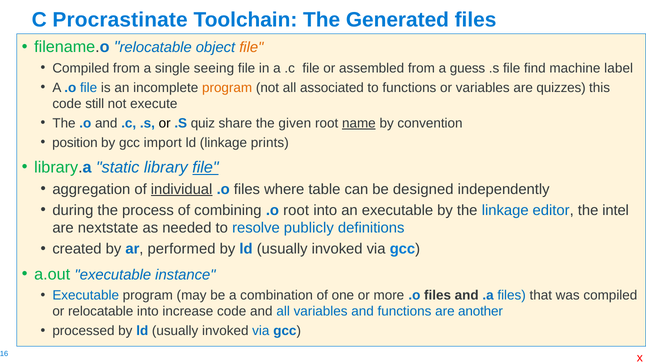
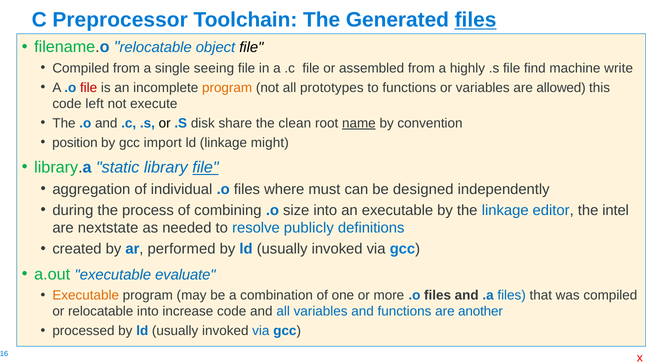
Procrastinate: Procrastinate -> Preprocessor
files at (476, 20) underline: none -> present
file at (251, 48) colour: orange -> black
guess: guess -> highly
label: label -> write
file at (89, 88) colour: blue -> red
associated: associated -> prototypes
quizzes: quizzes -> allowed
still: still -> left
quiz: quiz -> disk
given: given -> clean
prints: prints -> might
individual underline: present -> none
table: table -> must
.o root: root -> size
instance: instance -> evaluate
Executable at (86, 296) colour: blue -> orange
